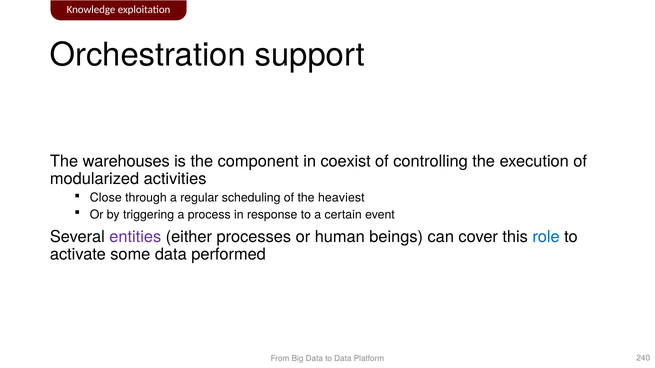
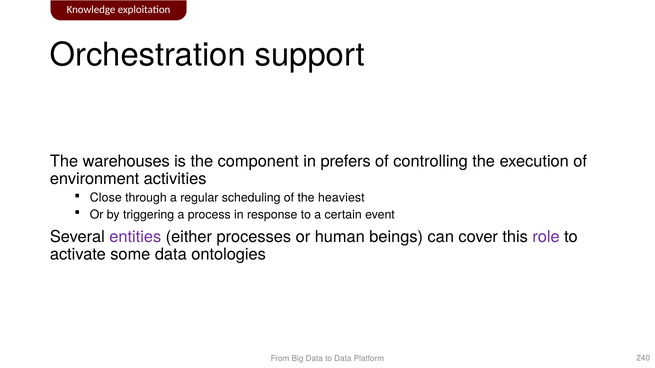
coexist: coexist -> prefers
modularized: modularized -> environment
role colour: blue -> purple
performed: performed -> ontologies
